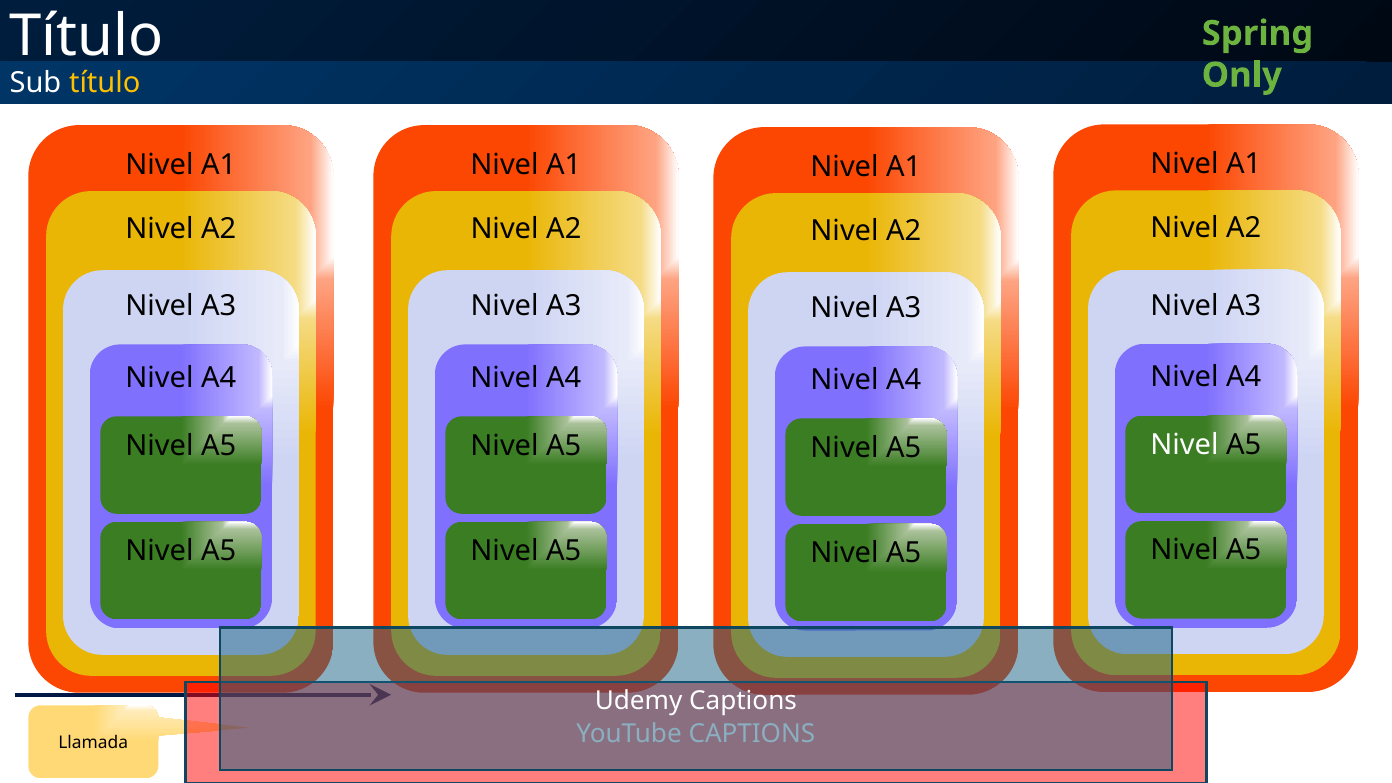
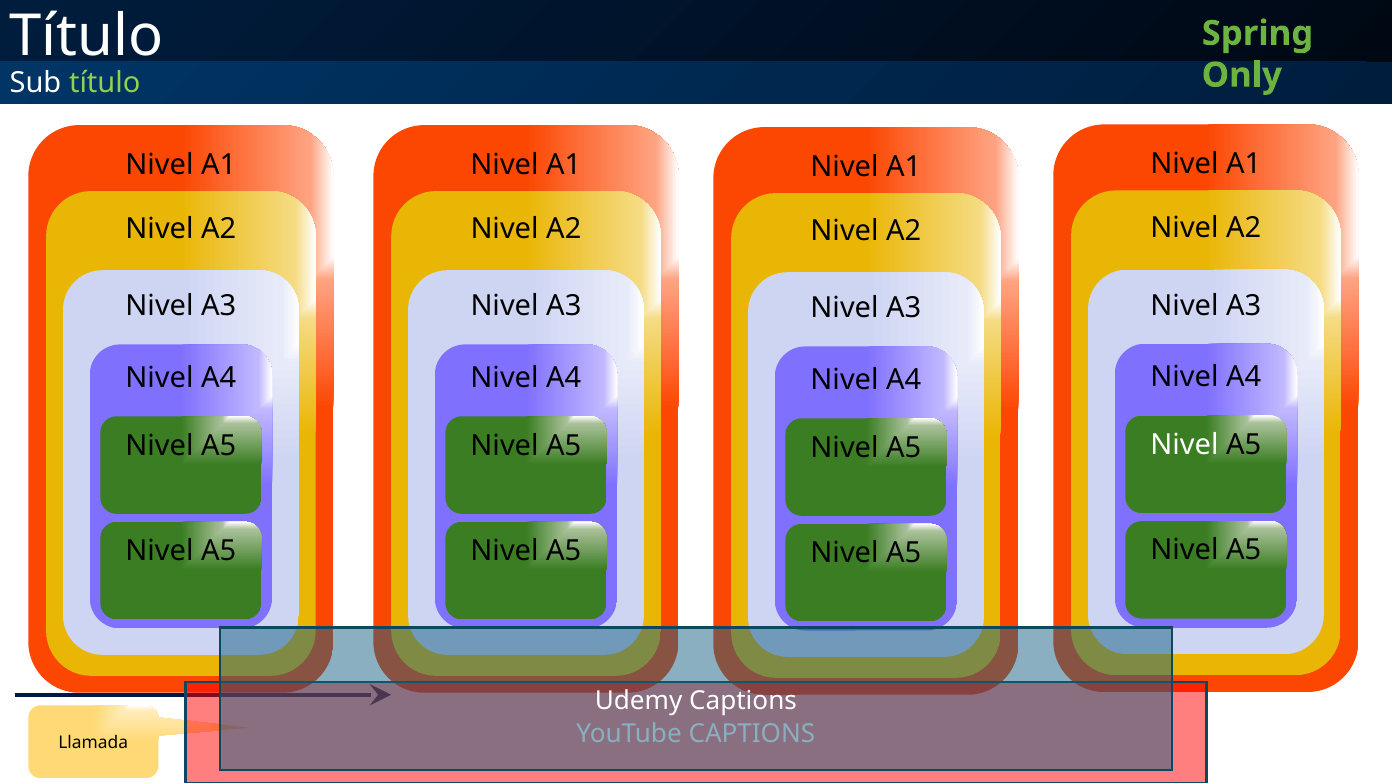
título at (105, 83) colour: yellow -> light green
